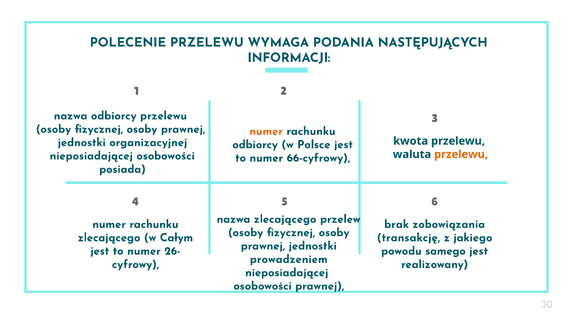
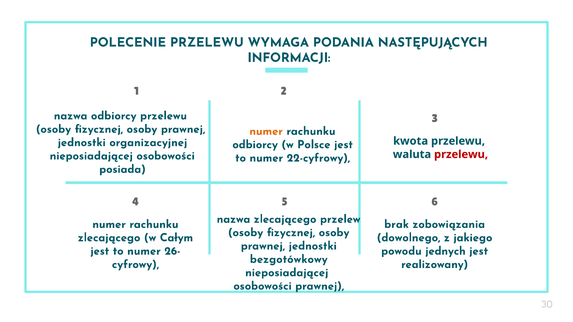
przelewu at (461, 155) colour: orange -> red
66-cyfrowy: 66-cyfrowy -> 22-cyfrowy
transakcję: transakcję -> dowolnego
samego: samego -> jednych
prowadzeniem: prowadzeniem -> bezgotówkowy
